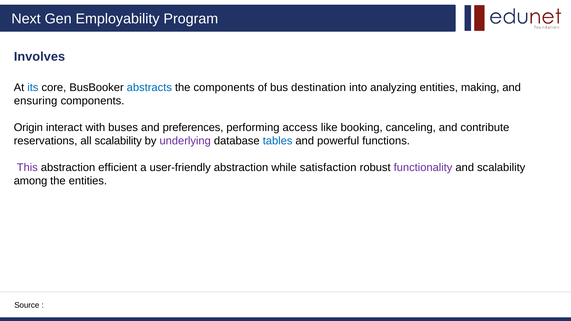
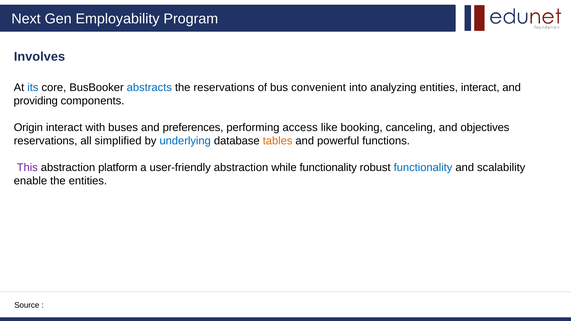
the components: components -> reservations
destination: destination -> convenient
entities making: making -> interact
ensuring: ensuring -> providing
contribute: contribute -> objectives
all scalability: scalability -> simplified
underlying colour: purple -> blue
tables colour: blue -> orange
efficient: efficient -> platform
while satisfaction: satisfaction -> functionality
functionality at (423, 168) colour: purple -> blue
among: among -> enable
